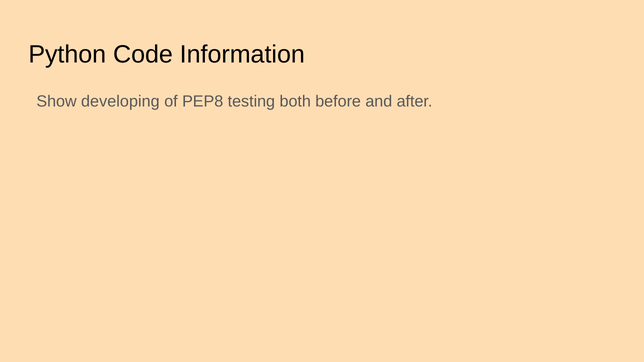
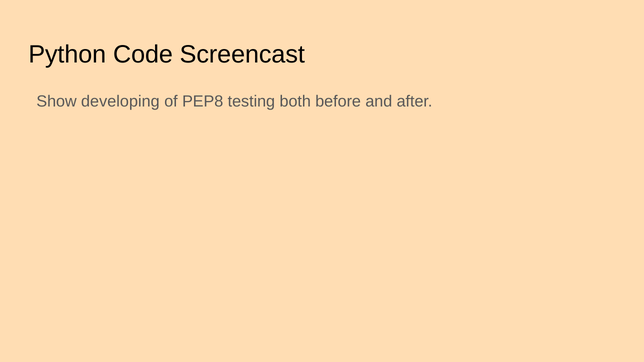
Information: Information -> Screencast
